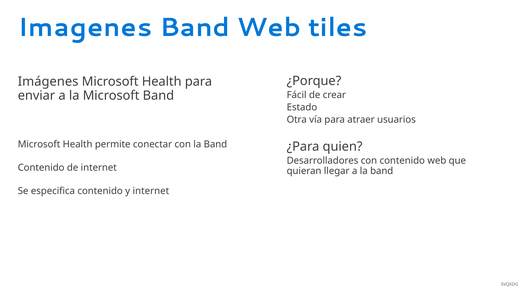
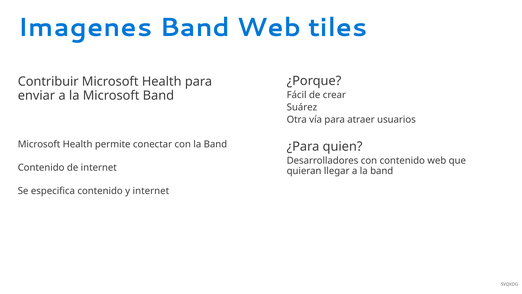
Imágenes: Imágenes -> Contribuir
Estado: Estado -> Suárez
